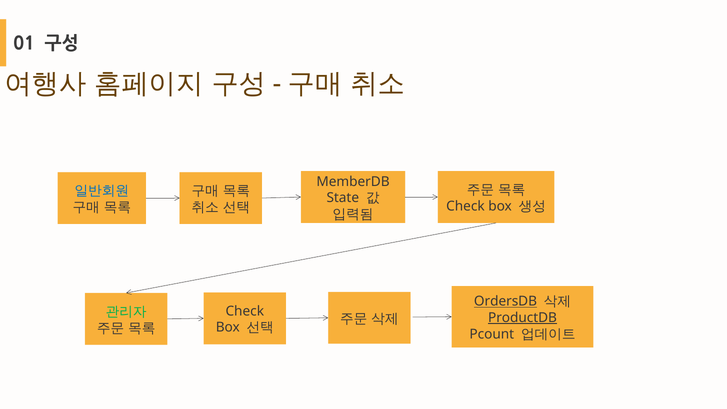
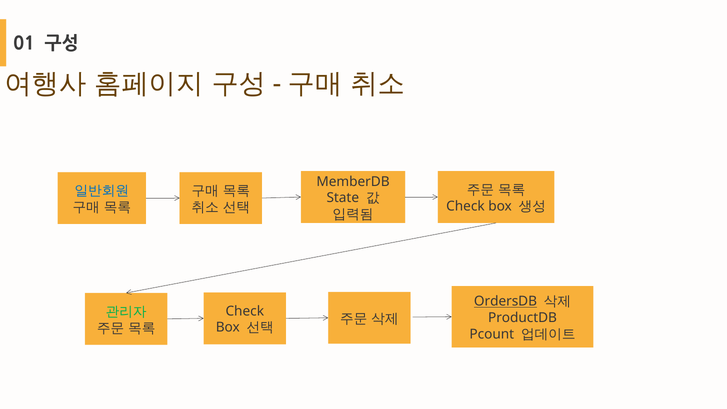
ProductDB underline: present -> none
